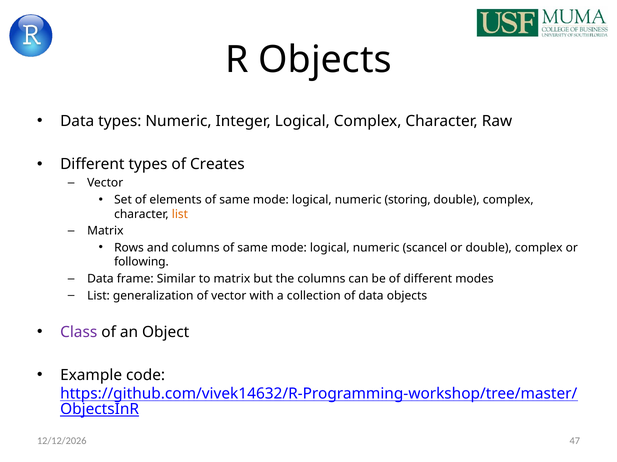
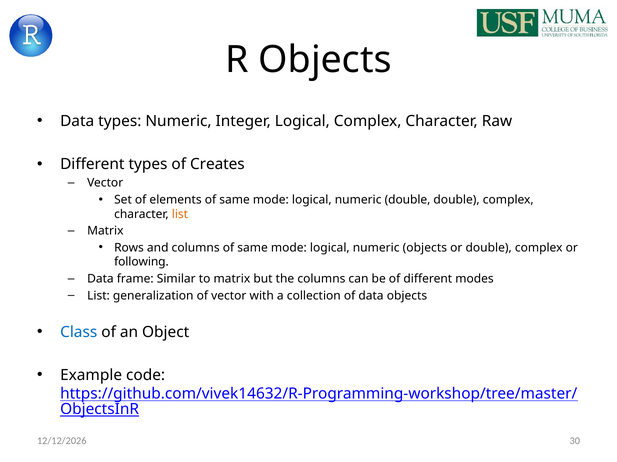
numeric storing: storing -> double
numeric scancel: scancel -> objects
Class colour: purple -> blue
47: 47 -> 30
